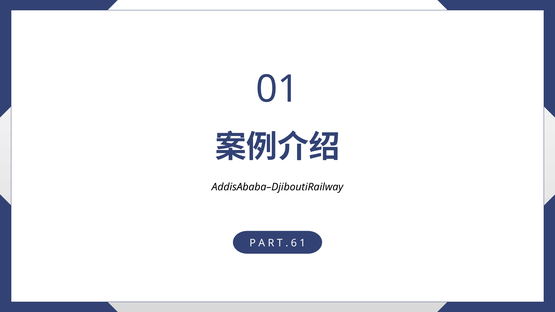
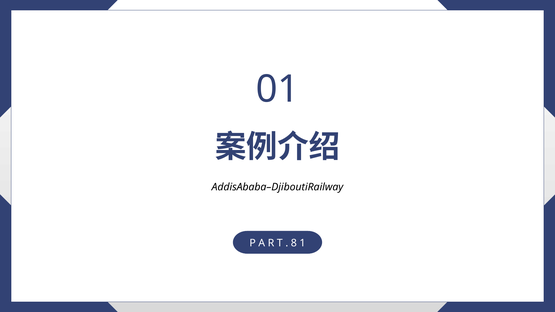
6: 6 -> 8
